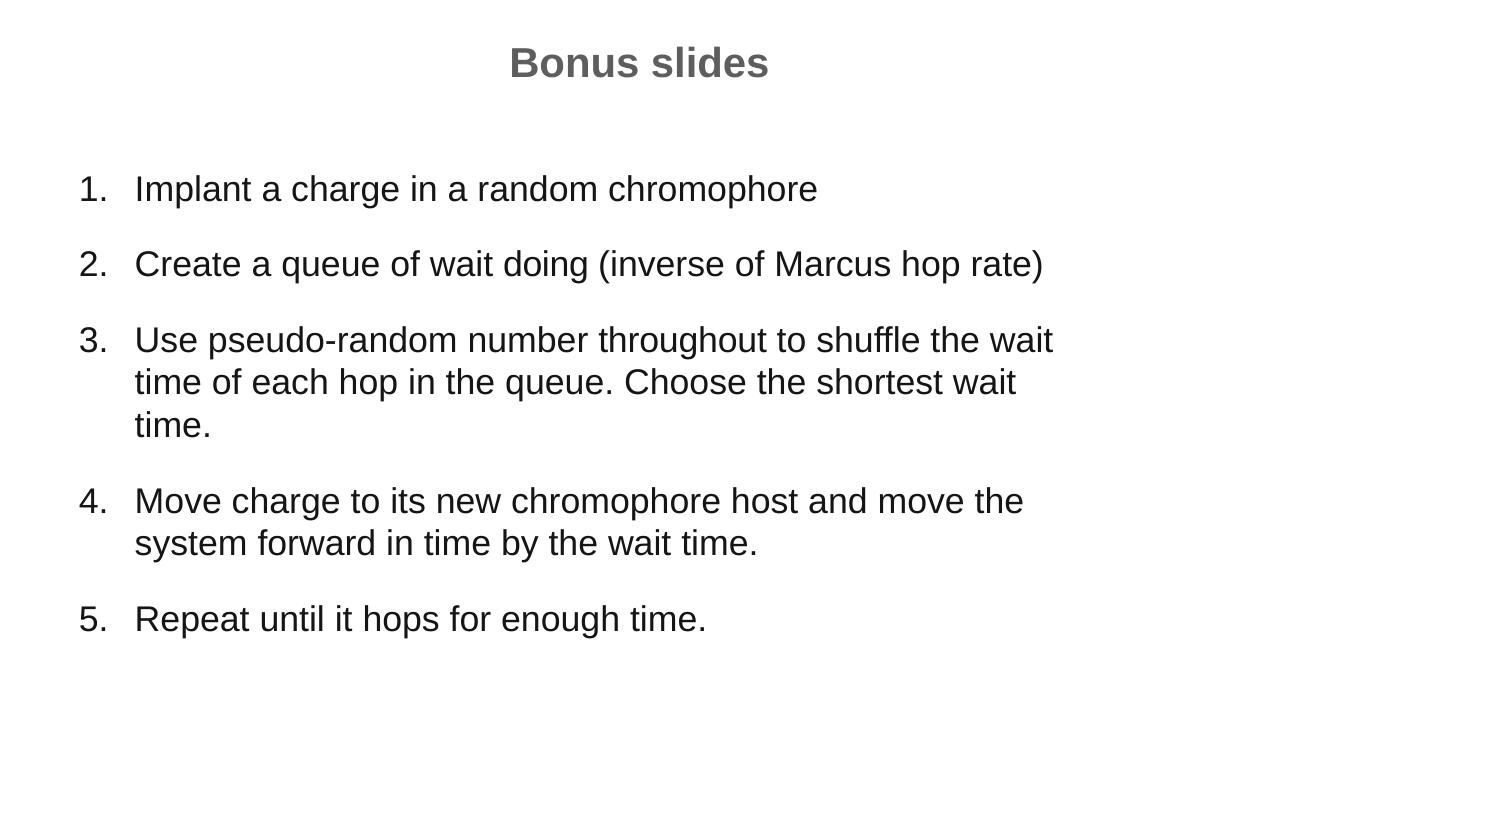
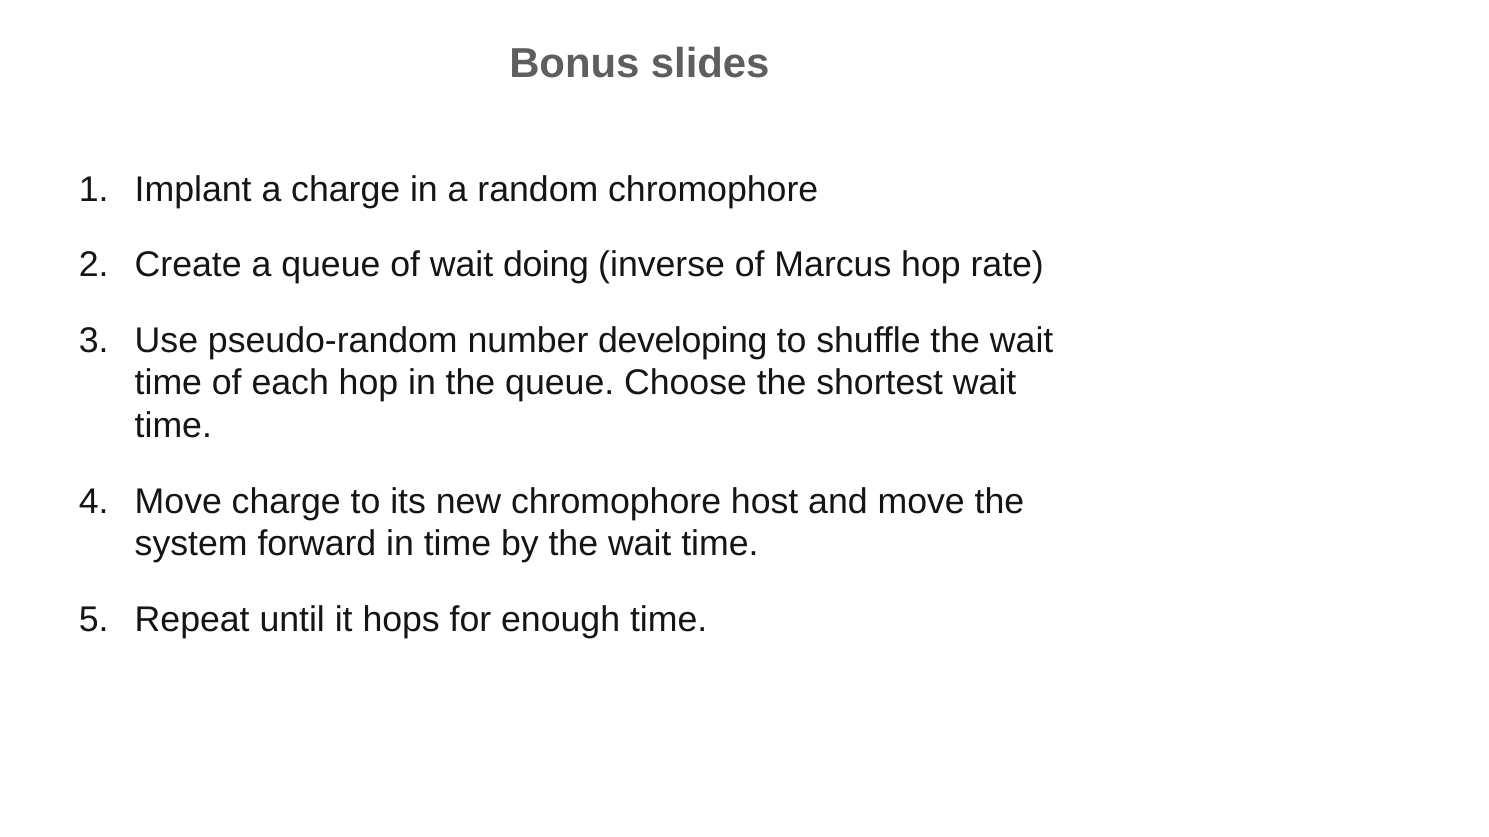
throughout: throughout -> developing
